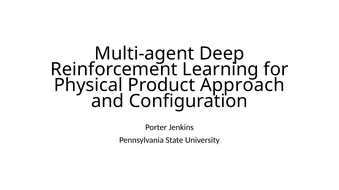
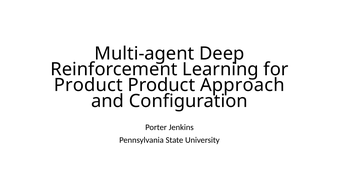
Physical at (88, 86): Physical -> Product
